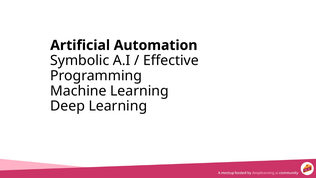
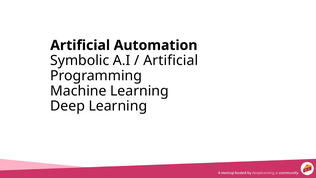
Effective at (171, 60): Effective -> Artificial
